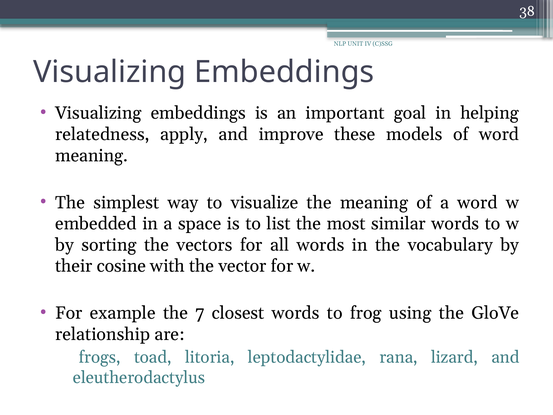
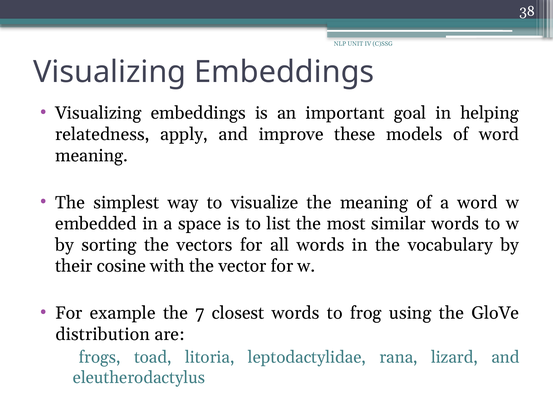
relationship: relationship -> distribution
